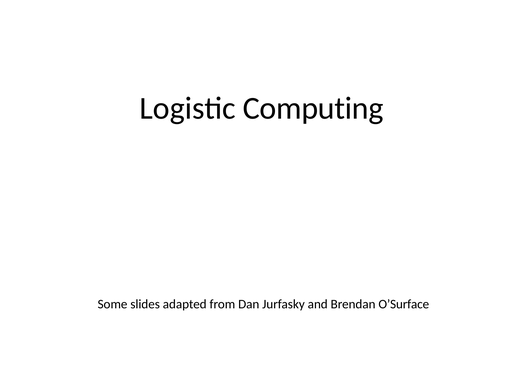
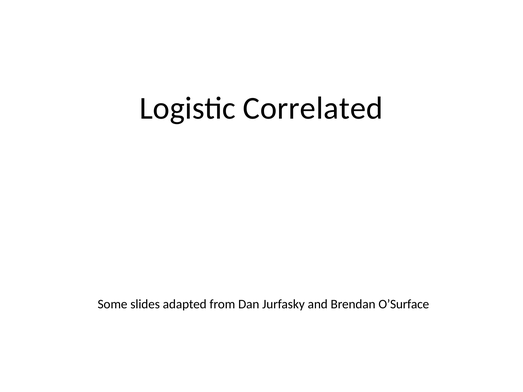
Computing: Computing -> Correlated
